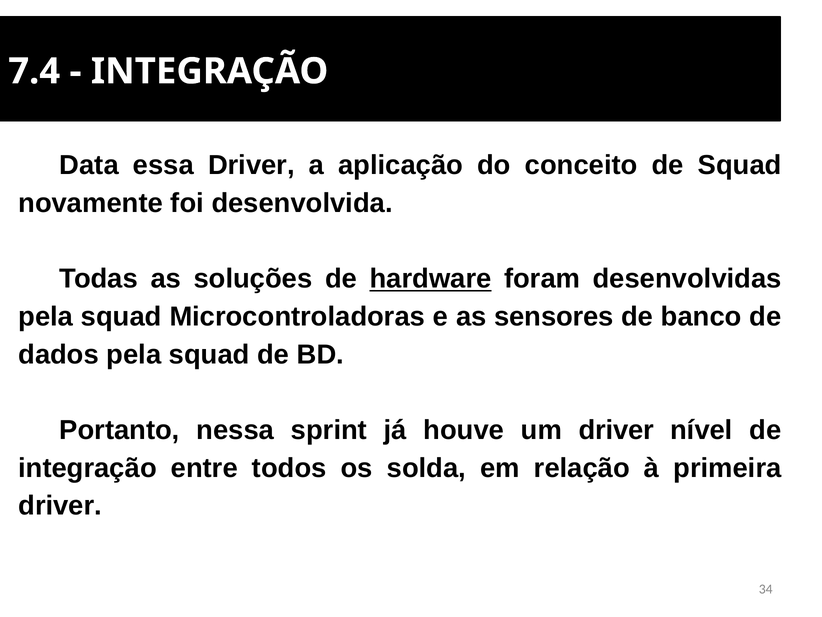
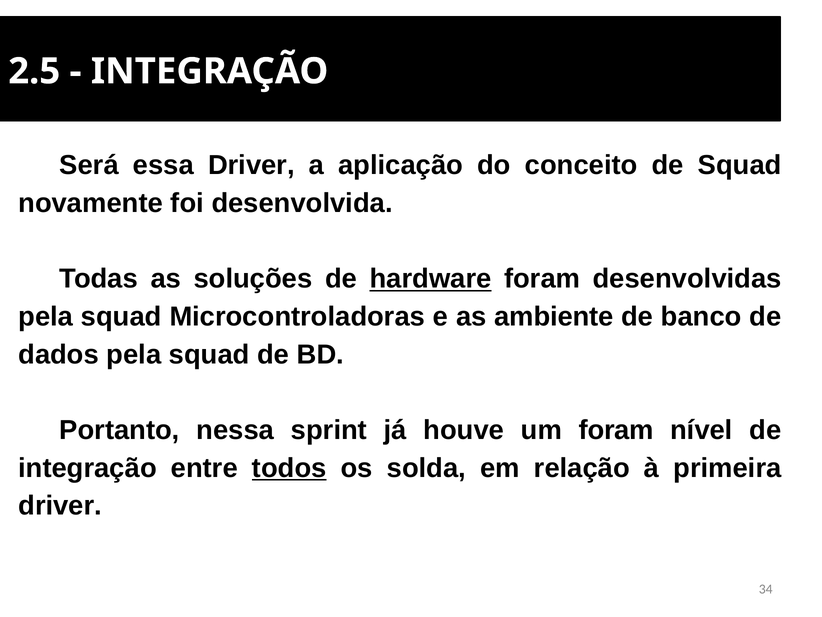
7.4: 7.4 -> 2.5
Data: Data -> Será
sensores: sensores -> ambiente
um driver: driver -> foram
todos underline: none -> present
